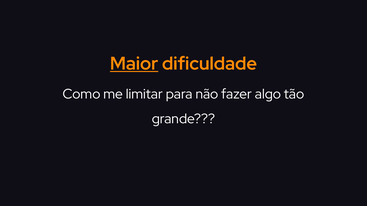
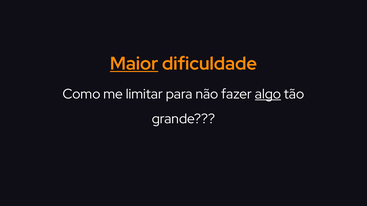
algo underline: none -> present
